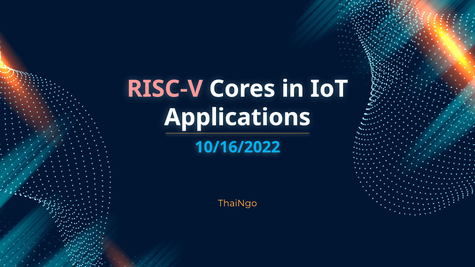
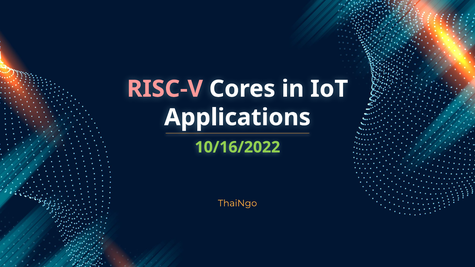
10/16/2022 colour: light blue -> light green
